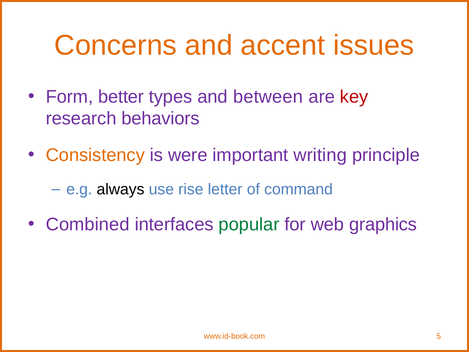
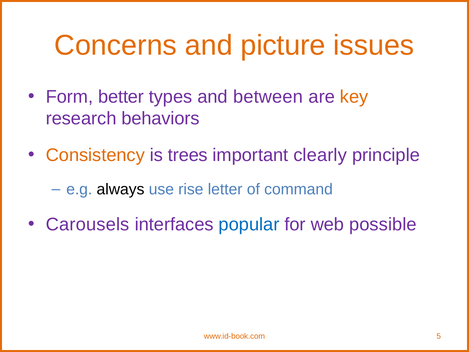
accent: accent -> picture
key colour: red -> orange
were: were -> trees
writing: writing -> clearly
Combined: Combined -> Carousels
popular colour: green -> blue
graphics: graphics -> possible
